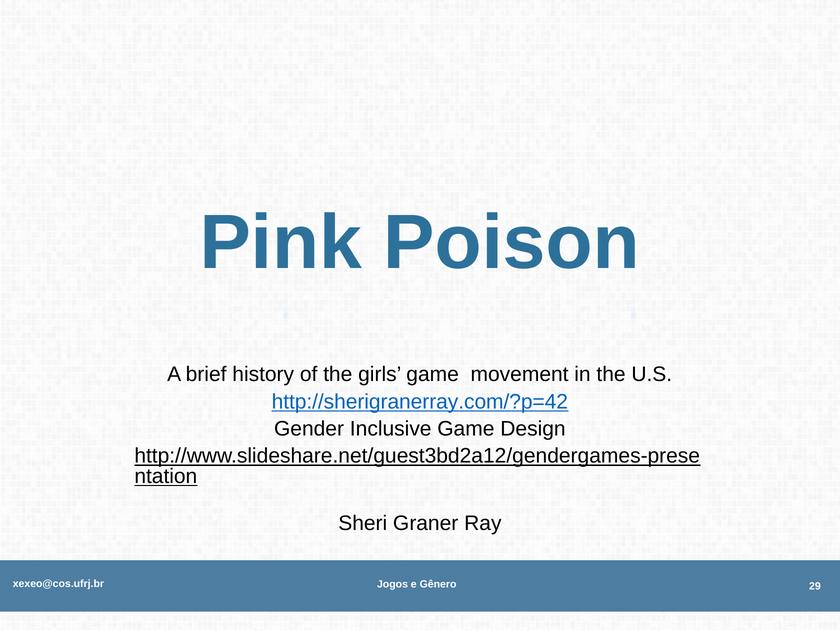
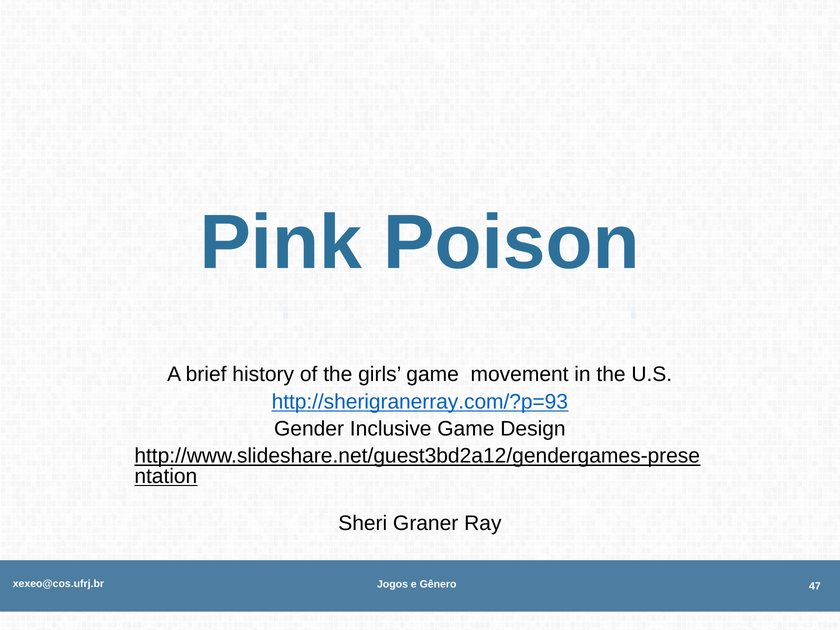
http://sherigranerray.com/?p=42: http://sherigranerray.com/?p=42 -> http://sherigranerray.com/?p=93
29: 29 -> 47
